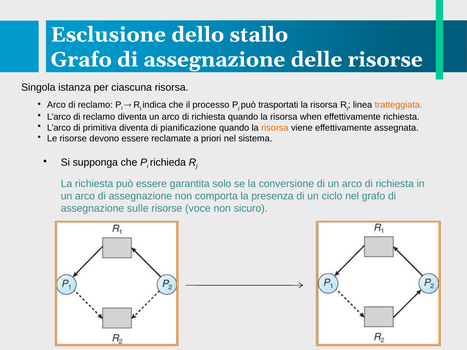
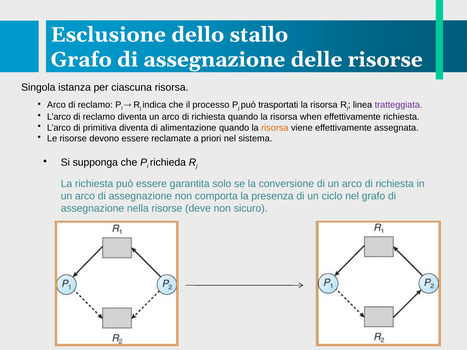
tratteggiata colour: orange -> purple
pianificazione: pianificazione -> alimentazione
sulle: sulle -> nella
voce: voce -> deve
